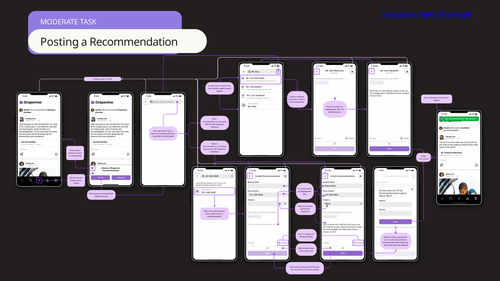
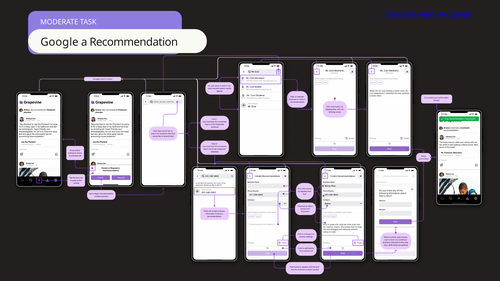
Posting: Posting -> Google
